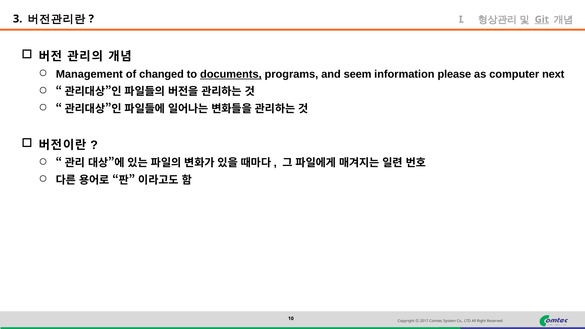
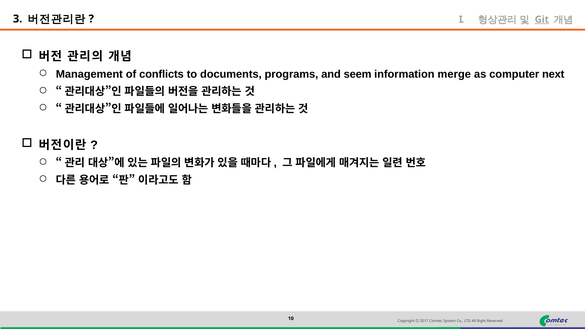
changed: changed -> conflicts
documents underline: present -> none
please: please -> merge
